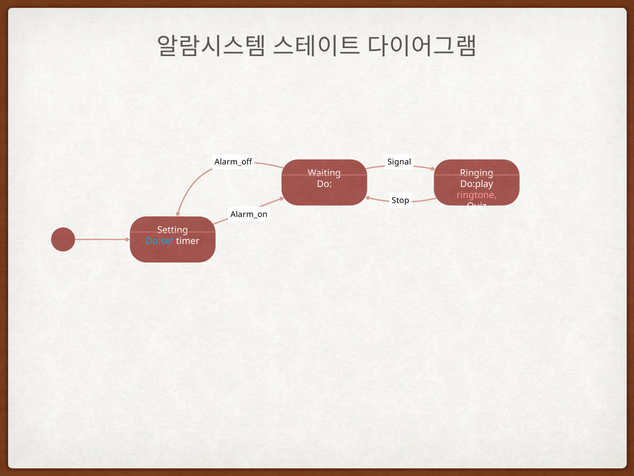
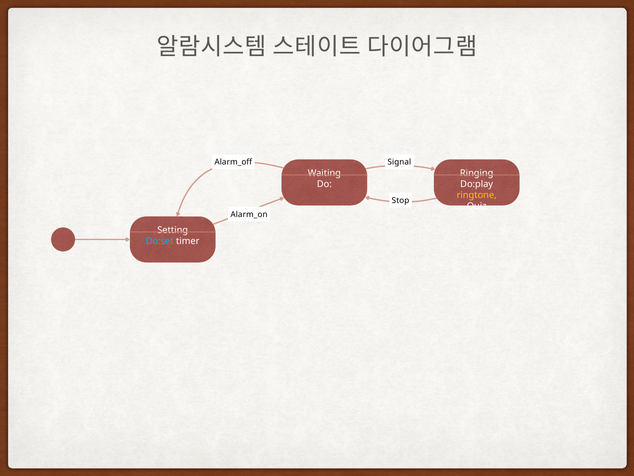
ringtone colour: pink -> yellow
